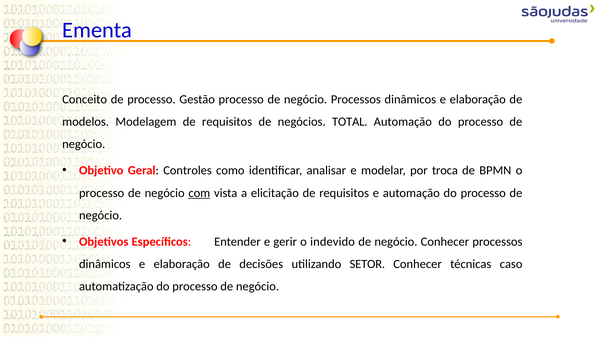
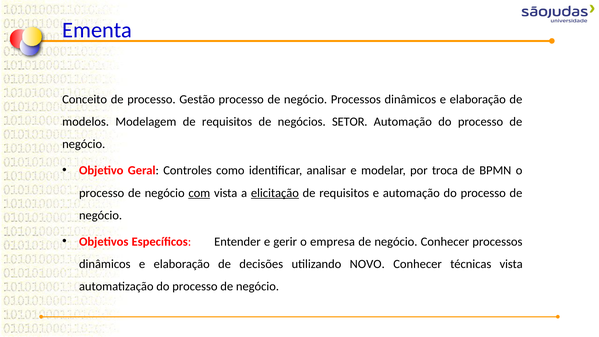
TOTAL: TOTAL -> SETOR
elicitação underline: none -> present
indevido: indevido -> empresa
SETOR: SETOR -> NOVO
técnicas caso: caso -> vista
